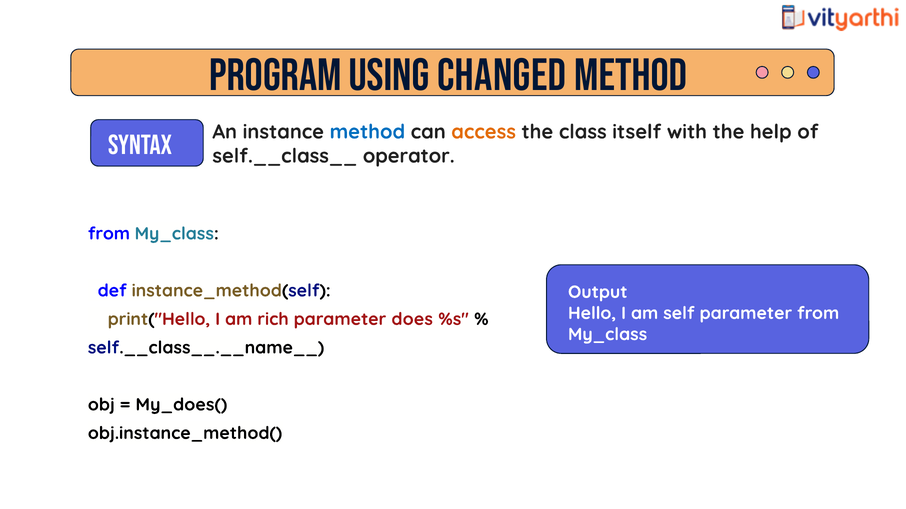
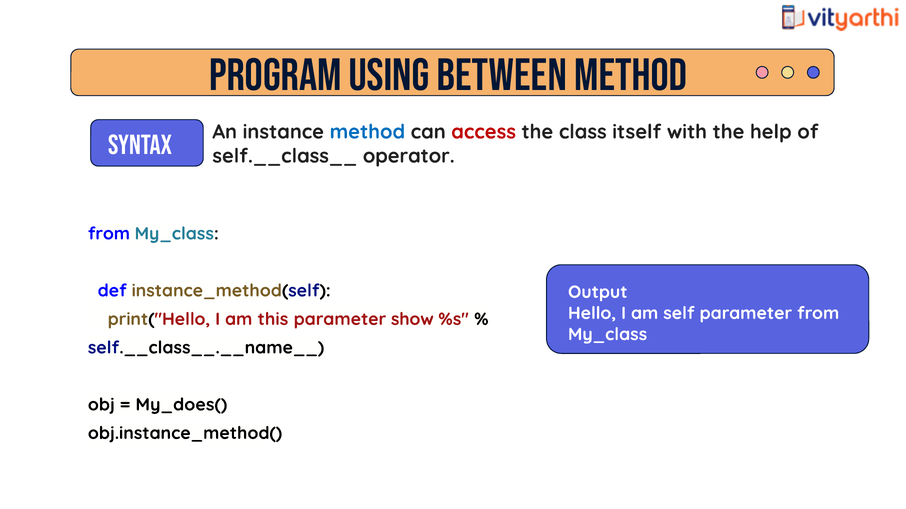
Changed: Changed -> Between
access colour: orange -> red
rich: rich -> this
does: does -> show
